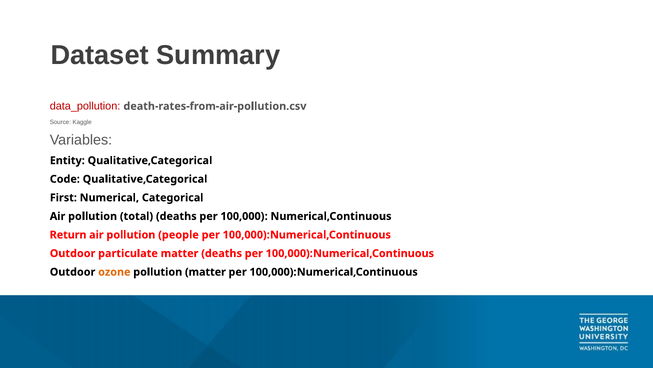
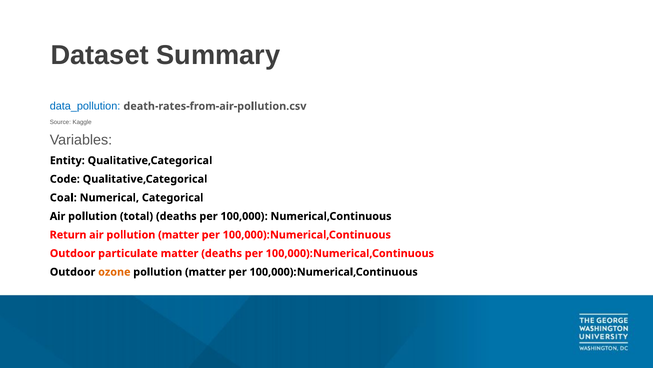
data_pollution colour: red -> blue
First: First -> Coal
air pollution people: people -> matter
